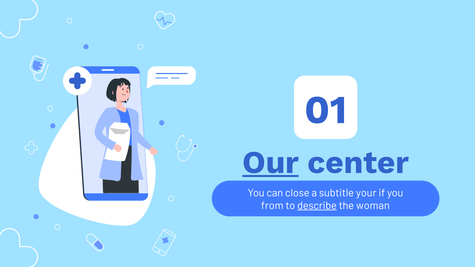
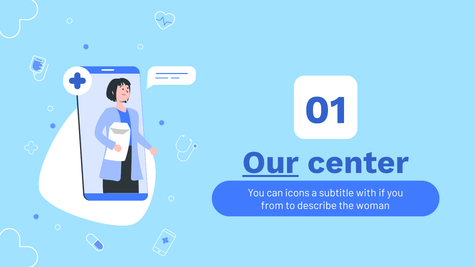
close: close -> icons
your: your -> with
describe underline: present -> none
